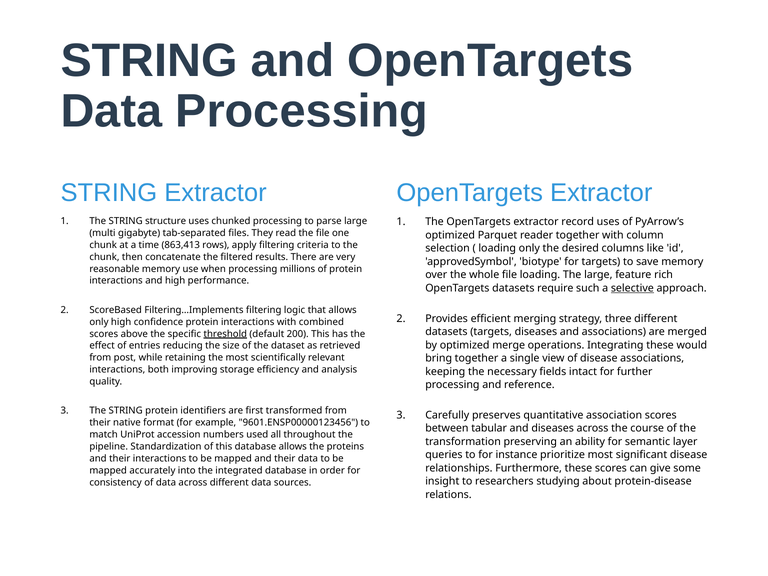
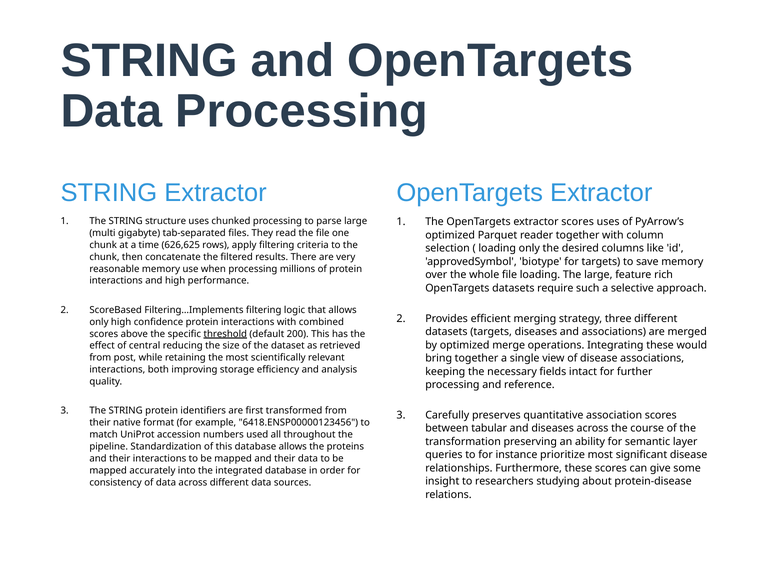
extractor record: record -> scores
863,413: 863,413 -> 626,625
selective underline: present -> none
entries: entries -> central
9601.ENSP00000123456: 9601.ENSP00000123456 -> 6418.ENSP00000123456
